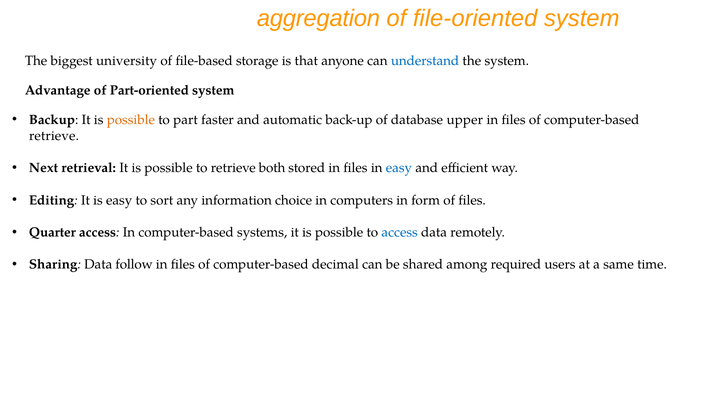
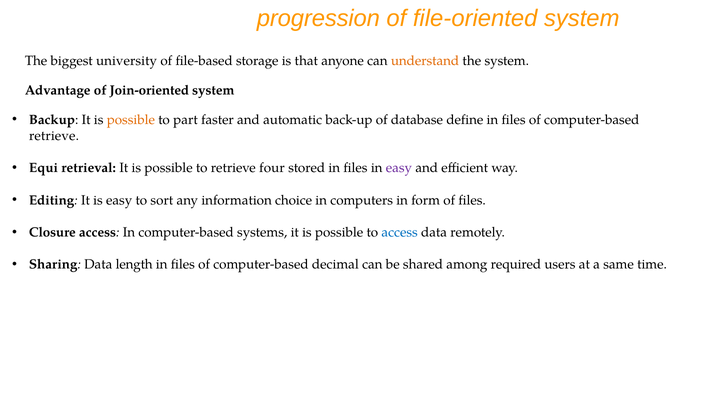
aggregation: aggregation -> progression
understand colour: blue -> orange
Part-oriented: Part-oriented -> Join-oriented
upper: upper -> define
Next: Next -> Equi
both: both -> four
easy at (399, 168) colour: blue -> purple
Quarter: Quarter -> Closure
follow: follow -> length
